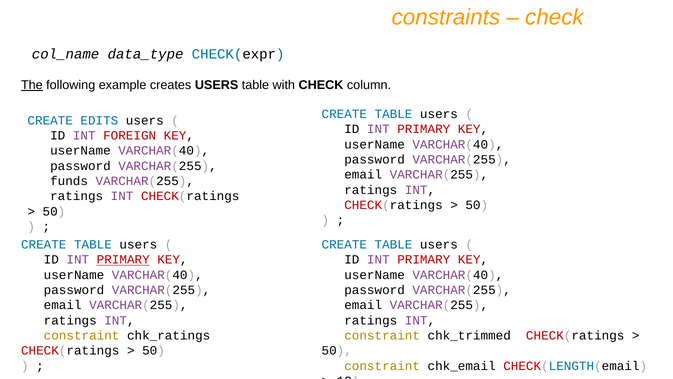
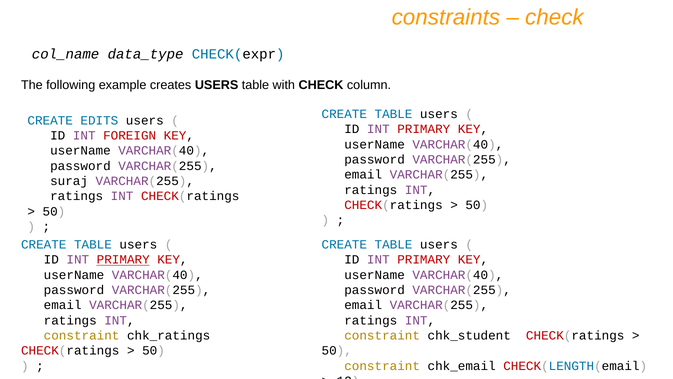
The underline: present -> none
funds: funds -> suraj
chk_trimmed: chk_trimmed -> chk_student
